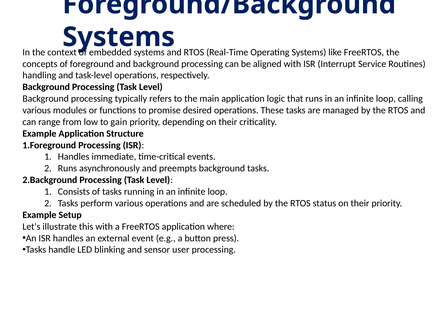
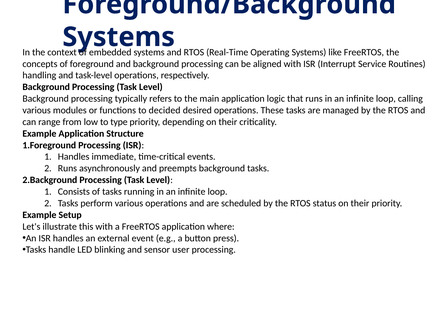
promise: promise -> decided
gain: gain -> type
